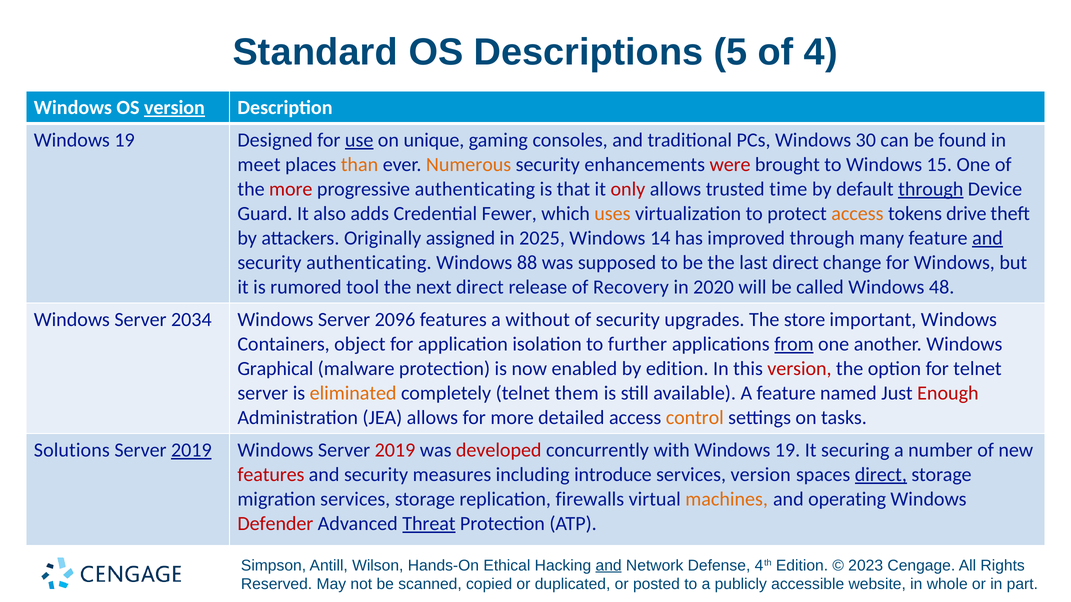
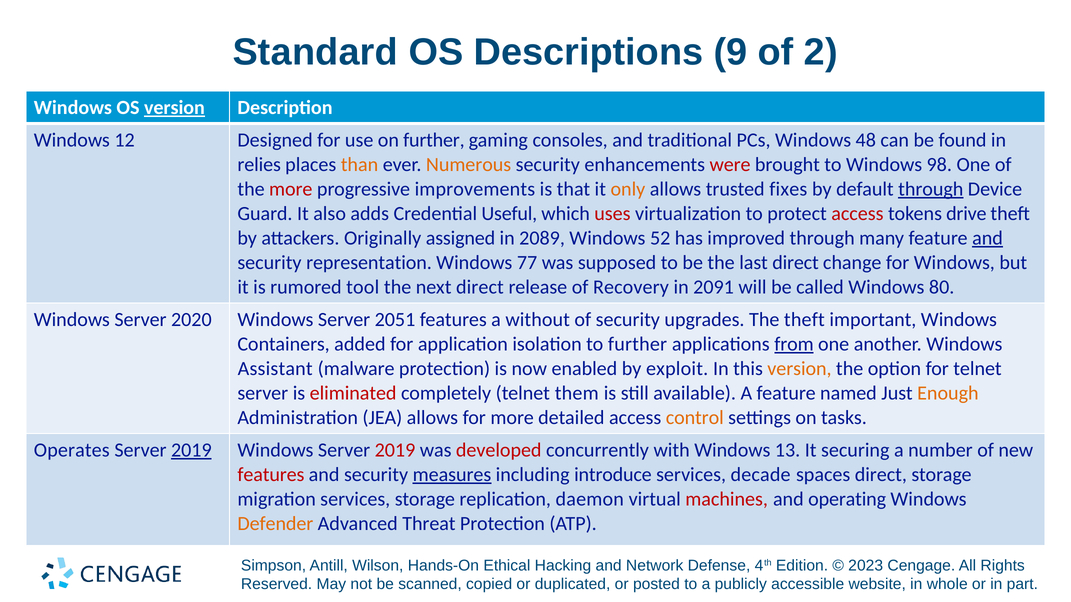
5: 5 -> 9
4: 4 -> 2
19 at (125, 140): 19 -> 12
use underline: present -> none
on unique: unique -> further
30: 30 -> 48
meet: meet -> relies
15: 15 -> 98
progressive authenticating: authenticating -> improvements
only colour: red -> orange
time: time -> fixes
Fewer: Fewer -> Useful
uses colour: orange -> red
access at (857, 214) colour: orange -> red
2025: 2025 -> 2089
14: 14 -> 52
security authenticating: authenticating -> representation
88: 88 -> 77
2020: 2020 -> 2091
48: 48 -> 80
2034: 2034 -> 2020
2096: 2096 -> 2051
The store: store -> theft
object: object -> added
Graphical: Graphical -> Assistant
by edition: edition -> exploit
version at (799, 369) colour: red -> orange
eliminated colour: orange -> red
Enough colour: red -> orange
Solutions: Solutions -> Operates
with Windows 19: 19 -> 13
measures underline: none -> present
services version: version -> decade
direct at (881, 475) underline: present -> none
firewalls: firewalls -> daemon
machines colour: orange -> red
Defender colour: red -> orange
Threat underline: present -> none
and at (609, 566) underline: present -> none
